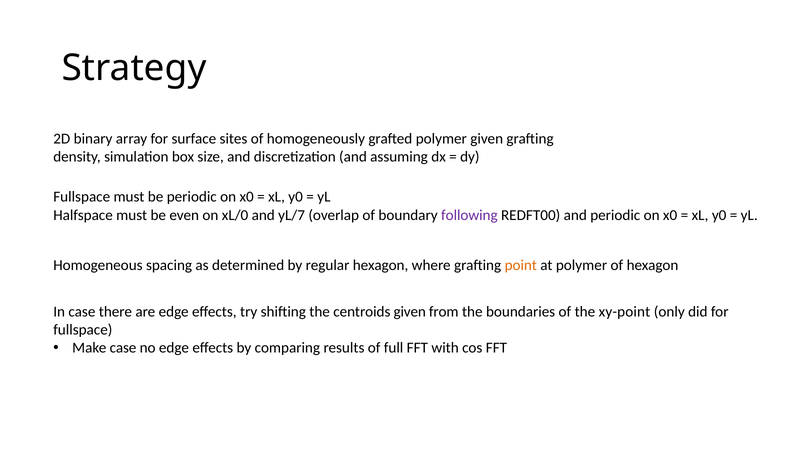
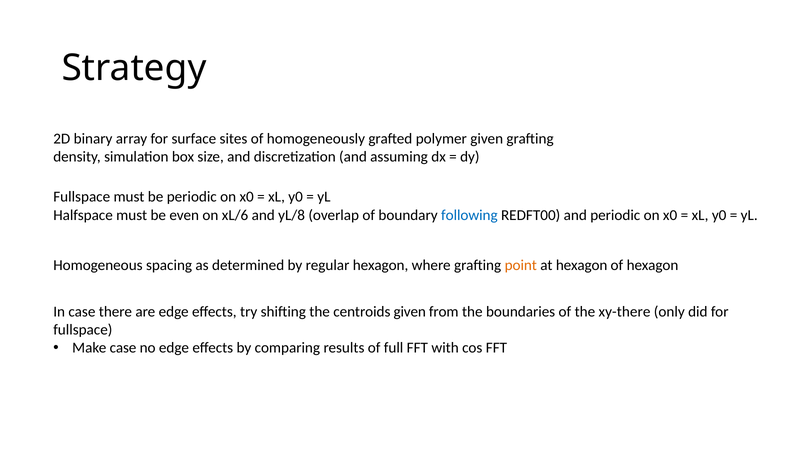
xL/0: xL/0 -> xL/6
yL/7: yL/7 -> yL/8
following colour: purple -> blue
at polymer: polymer -> hexagon
xy-point: xy-point -> xy-there
